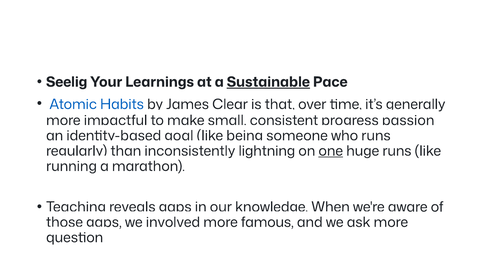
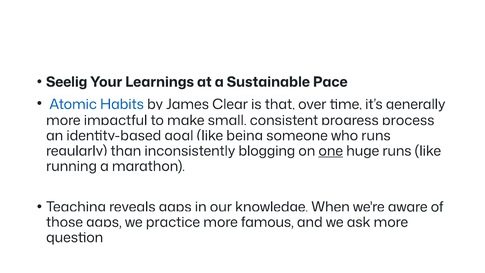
Sustainable underline: present -> none
passion: passion -> process
lightning: lightning -> blogging
involved: involved -> practice
